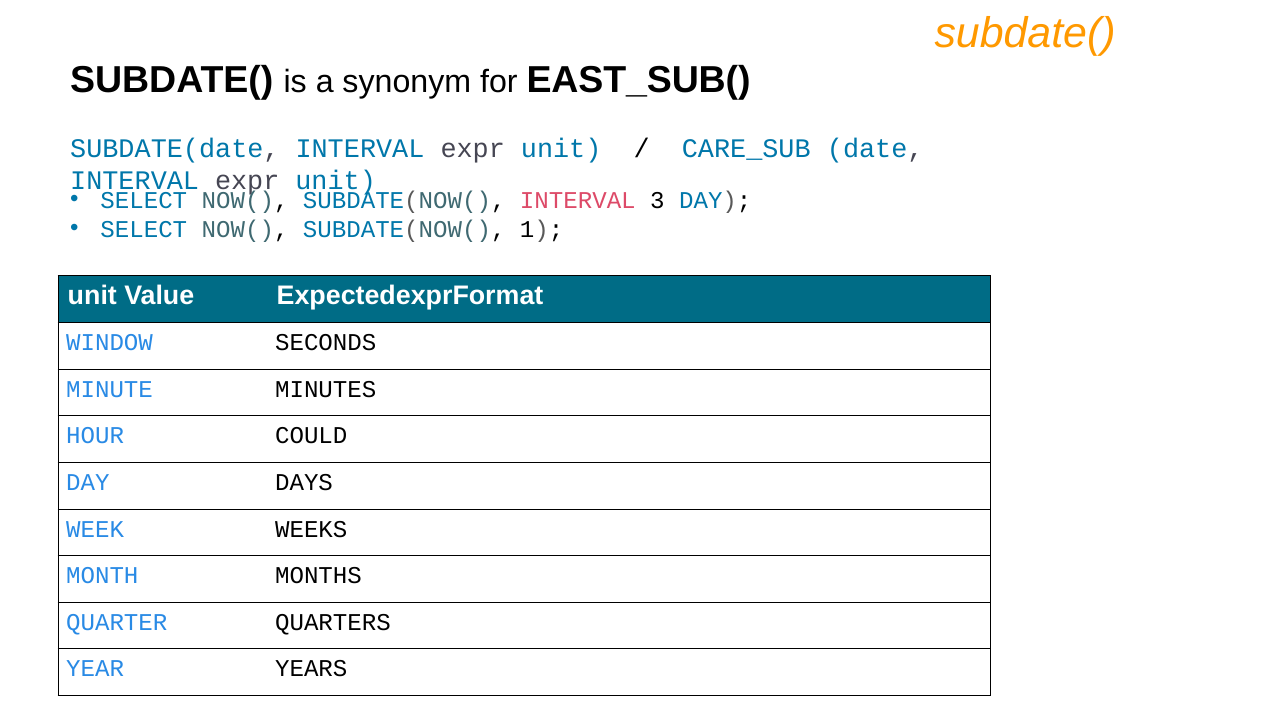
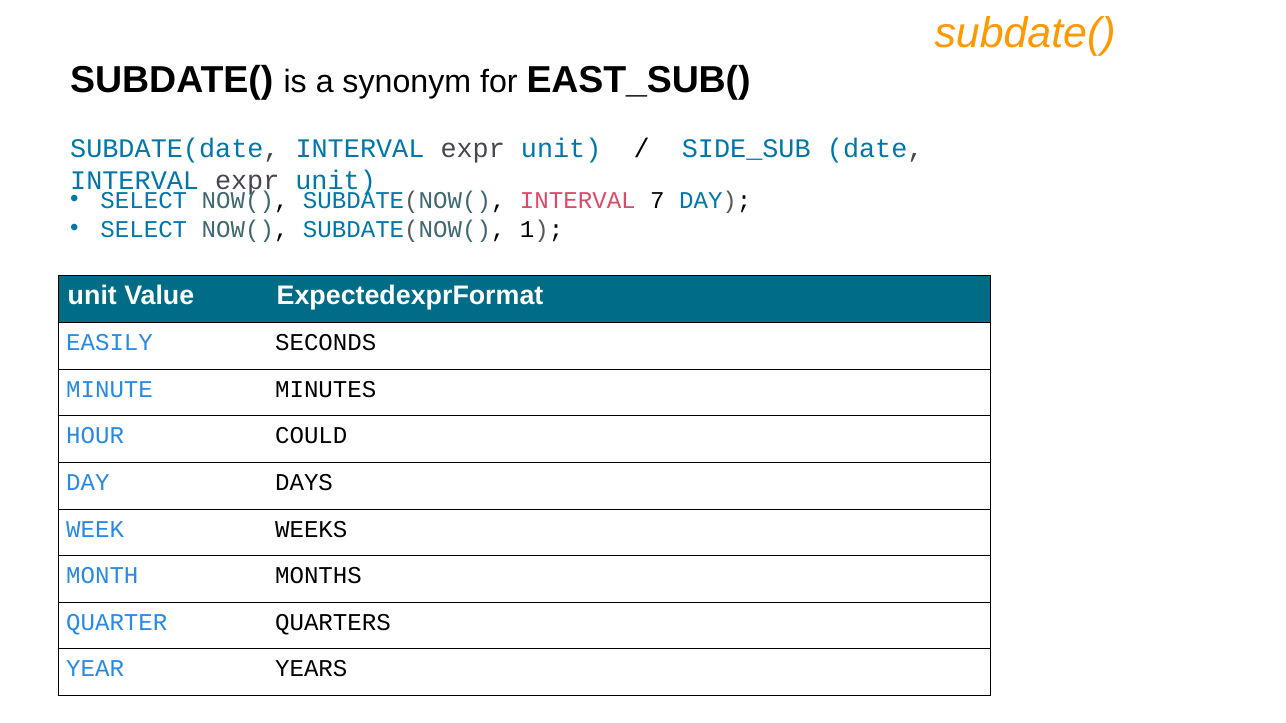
CARE_SUB: CARE_SUB -> SIDE_SUB
3: 3 -> 7
WINDOW: WINDOW -> EASILY
